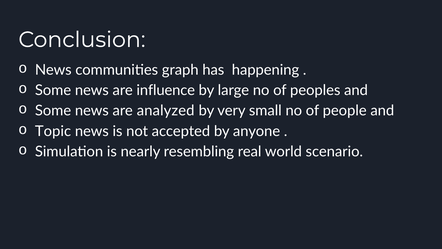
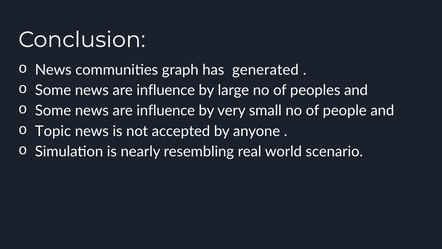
happening: happening -> generated
analyzed at (166, 111): analyzed -> influence
